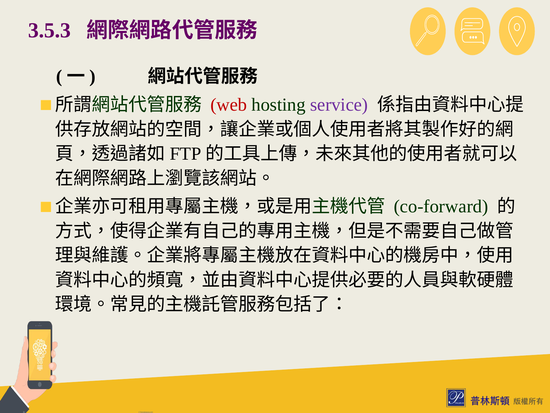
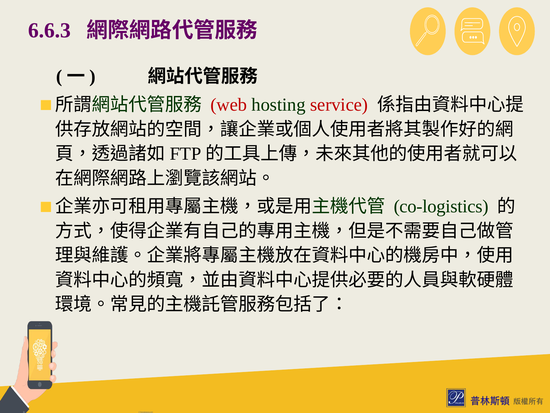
3.5.3: 3.5.3 -> 6.6.3
service colour: purple -> red
co-forward: co-forward -> co-logistics
